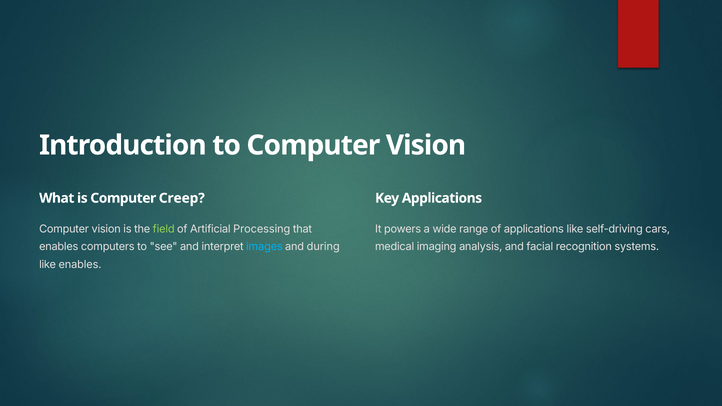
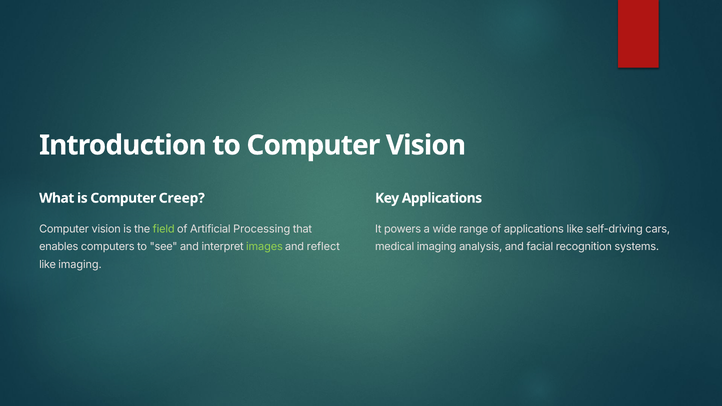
images colour: light blue -> light green
during: during -> reflect
like enables: enables -> imaging
